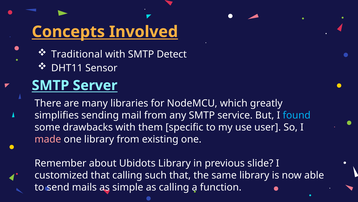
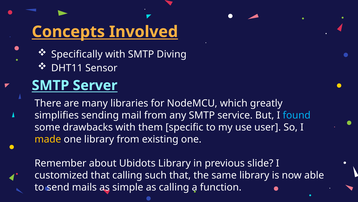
Traditional: Traditional -> Specifically
Detect: Detect -> Diving
made colour: pink -> yellow
